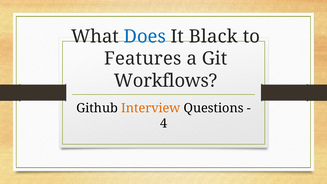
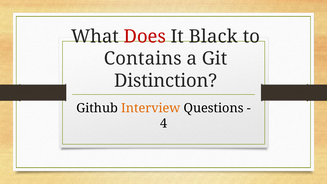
Does colour: blue -> red
Features: Features -> Contains
Workflows: Workflows -> Distinction
